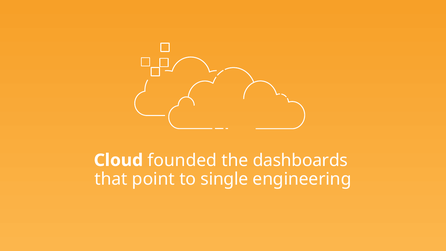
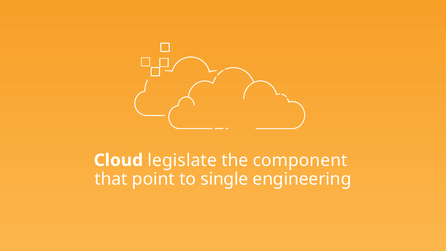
founded: founded -> legislate
dashboards: dashboards -> component
